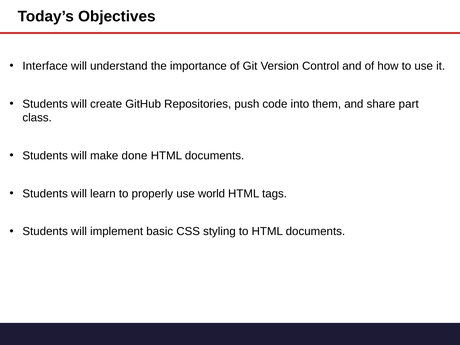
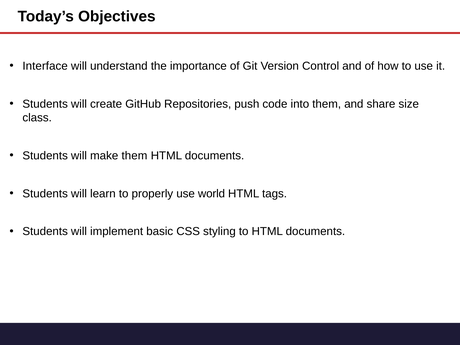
part: part -> size
make done: done -> them
